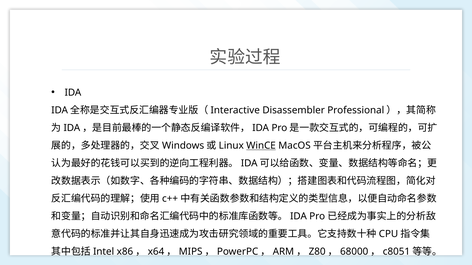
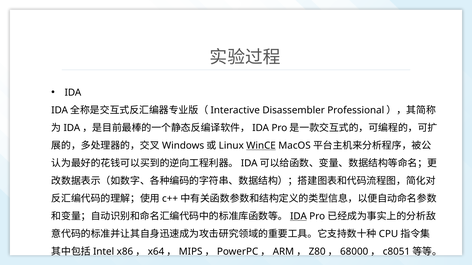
IDA at (298, 217) underline: none -> present
